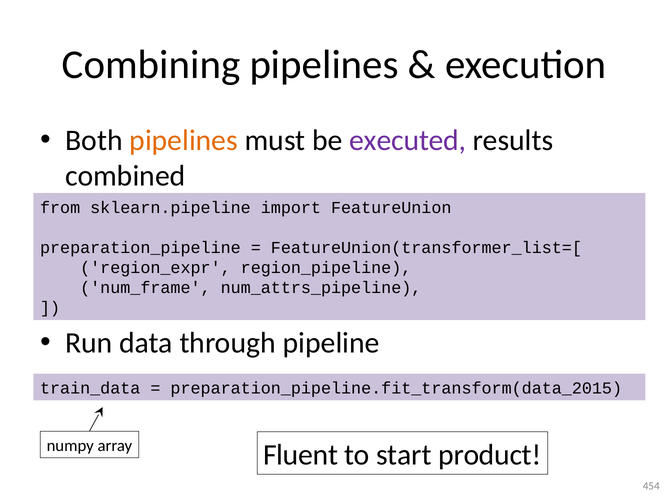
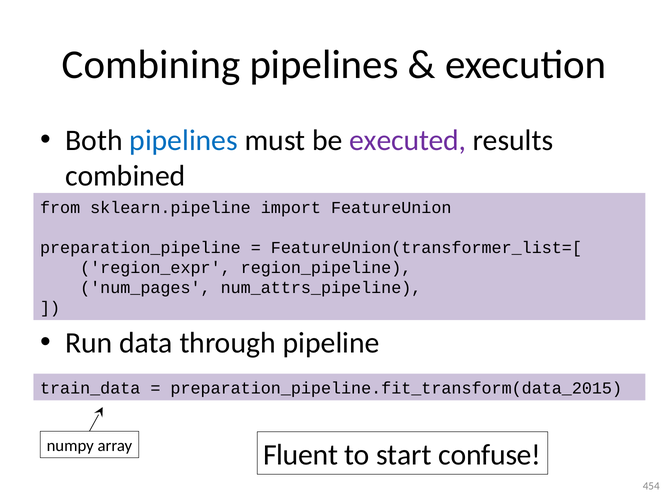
pipelines at (184, 140) colour: orange -> blue
num_frame: num_frame -> num_pages
product: product -> confuse
